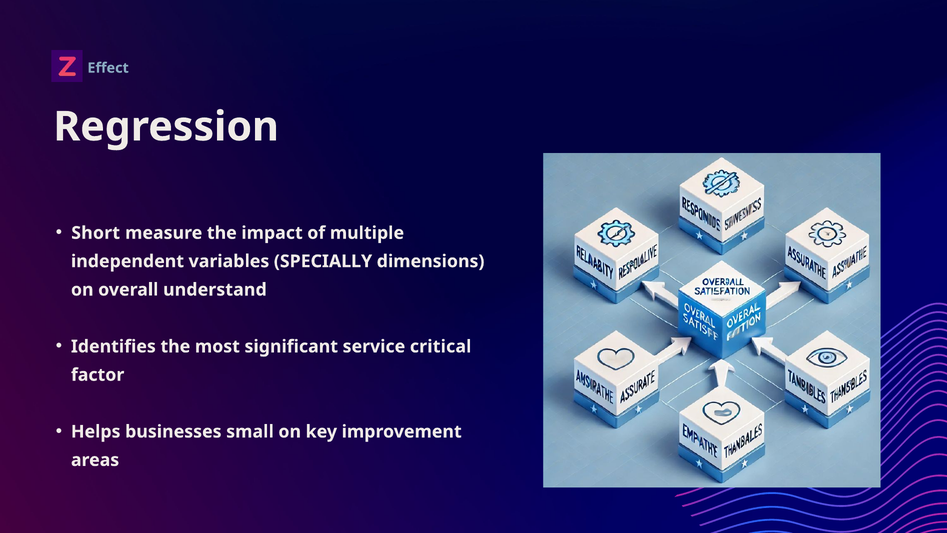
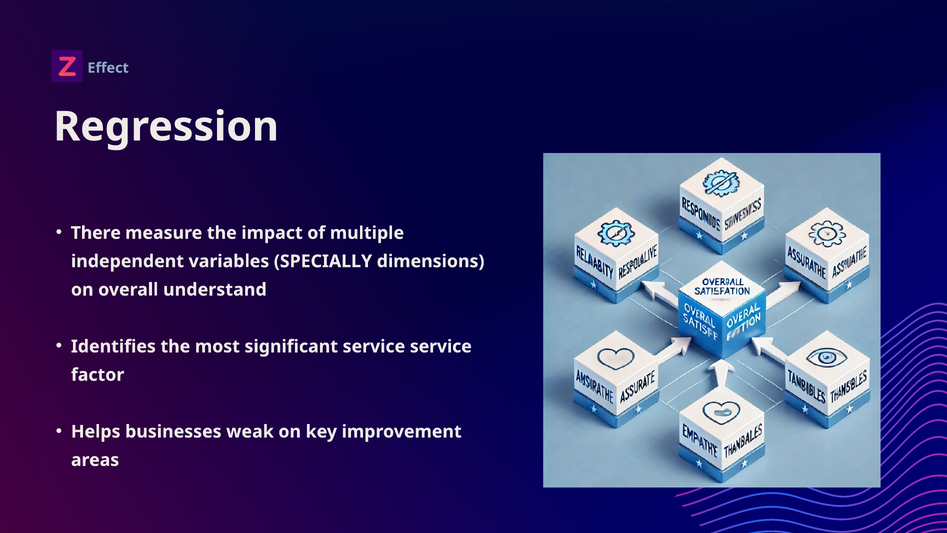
Short: Short -> There
service critical: critical -> service
small: small -> weak
